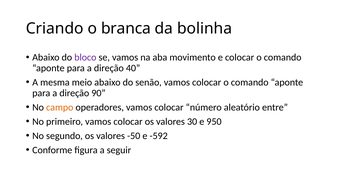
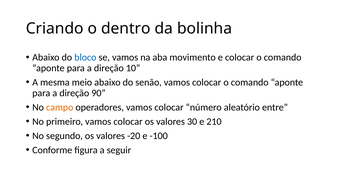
branca: branca -> dentro
bloco colour: purple -> blue
40: 40 -> 10
950: 950 -> 210
-50: -50 -> -20
-592: -592 -> -100
